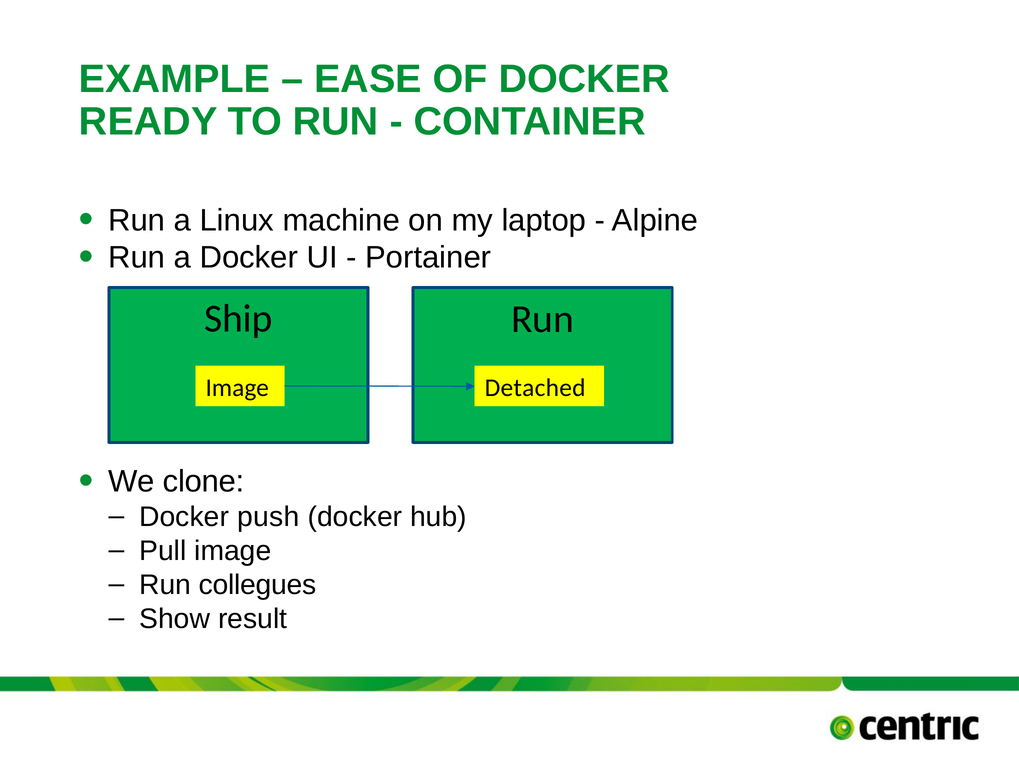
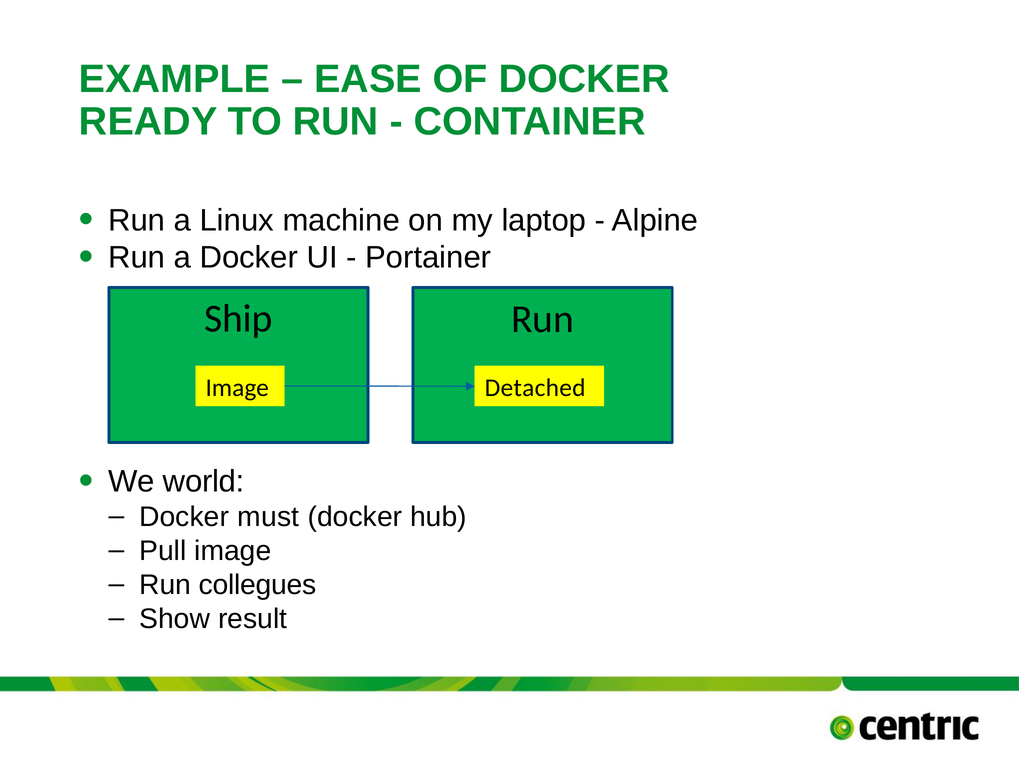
clone: clone -> world
push: push -> must
